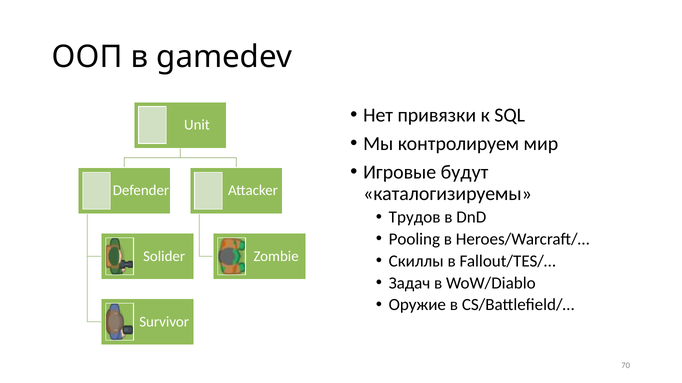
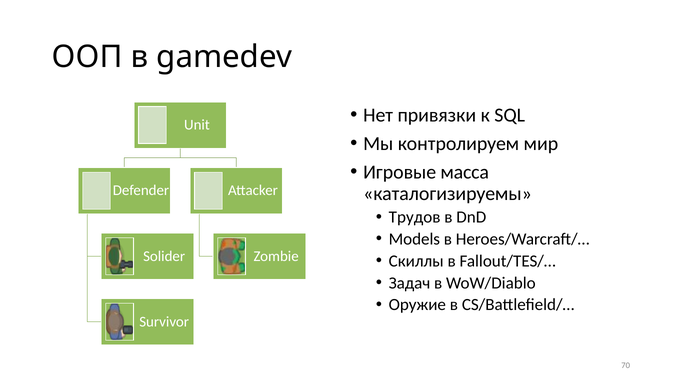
будут: будут -> масса
Pooling: Pooling -> Models
